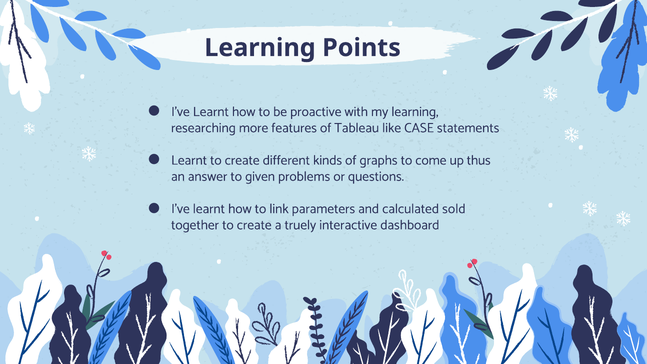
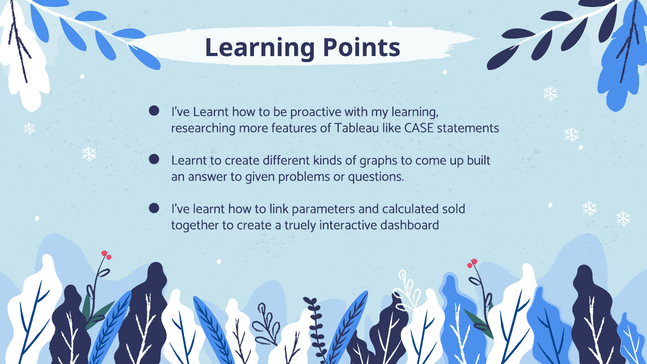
thus: thus -> built
